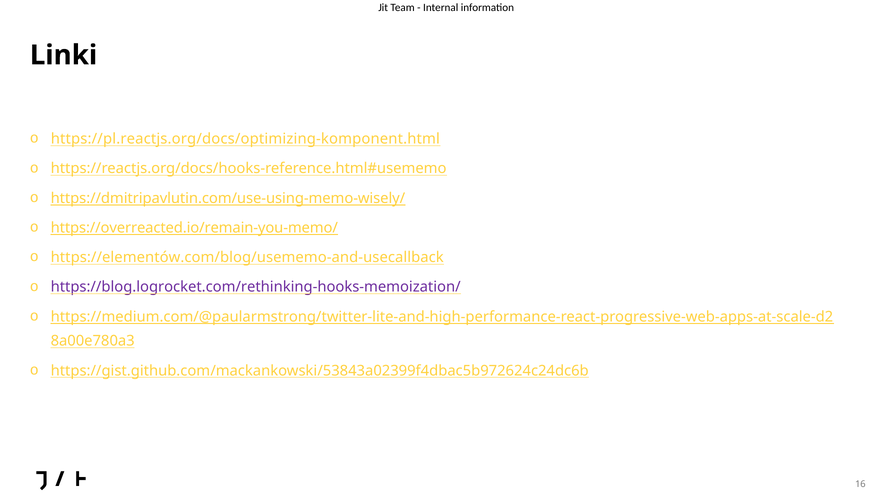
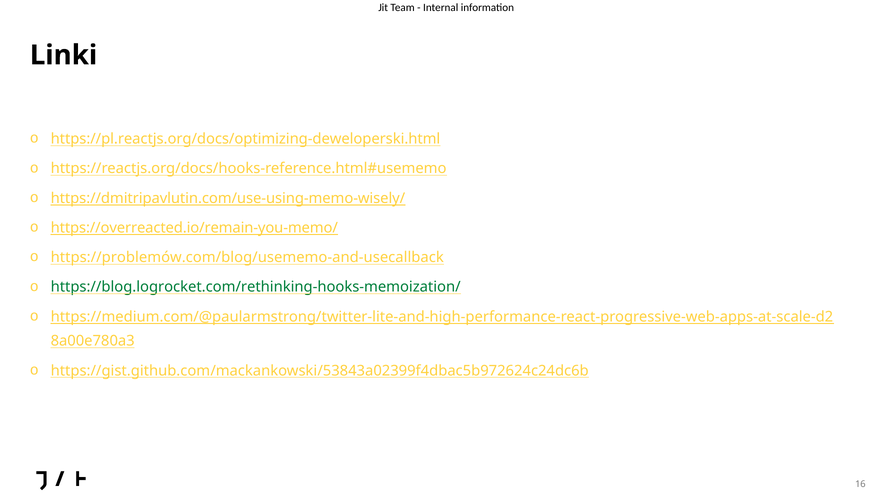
https://pl.reactjs.org/docs/optimizing-komponent.html: https://pl.reactjs.org/docs/optimizing-komponent.html -> https://pl.reactjs.org/docs/optimizing-deweloperski.html
https://elementów.com/blog/usememo-and-usecallback: https://elementów.com/blog/usememo-and-usecallback -> https://problemów.com/blog/usememo-and-usecallback
https://blog.logrocket.com/rethinking-hooks-memoization/ colour: purple -> green
